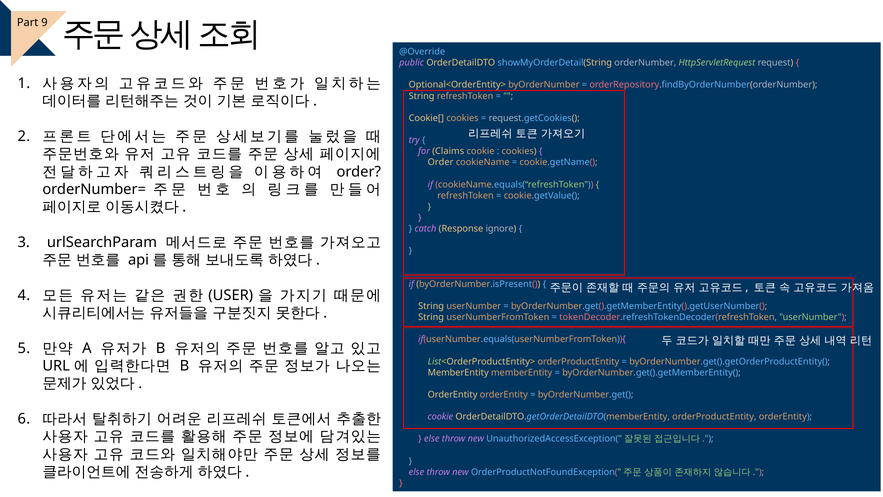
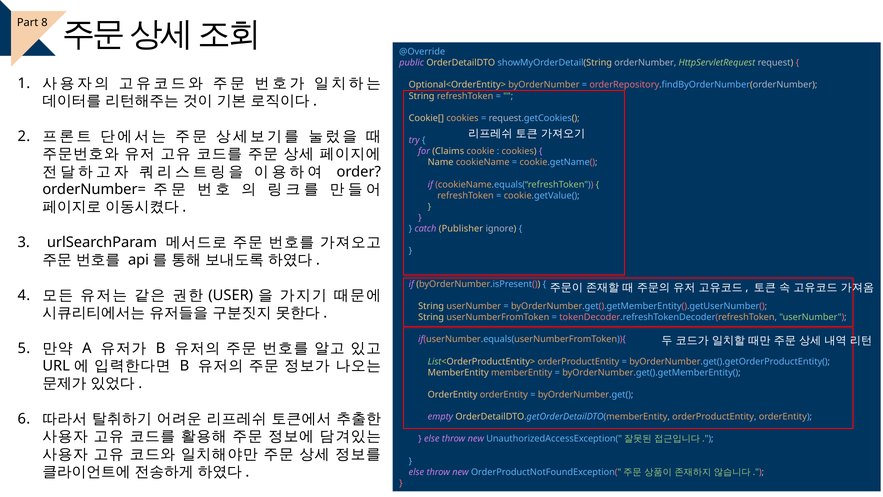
9: 9 -> 8
Order at (441, 162): Order -> Name
Response: Response -> Publisher
cookie at (440, 417): cookie -> empty
